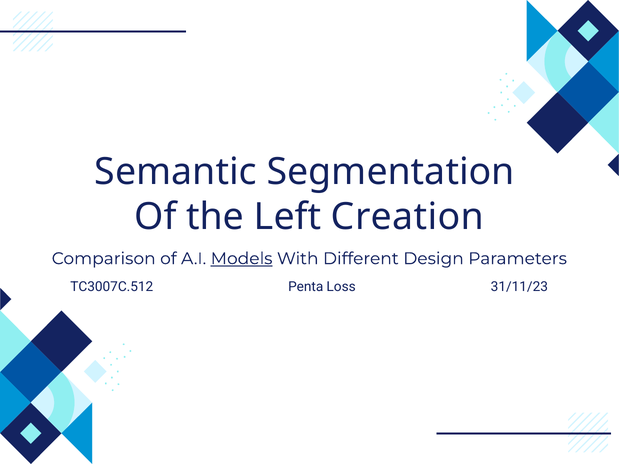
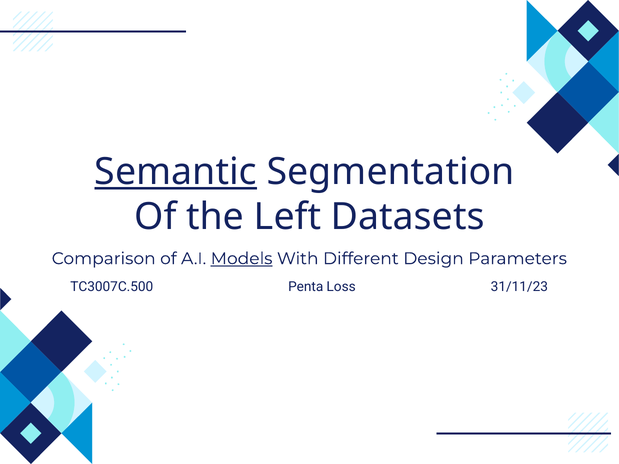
Semantic underline: none -> present
Creation: Creation -> Datasets
TC3007C.512: TC3007C.512 -> TC3007C.500
